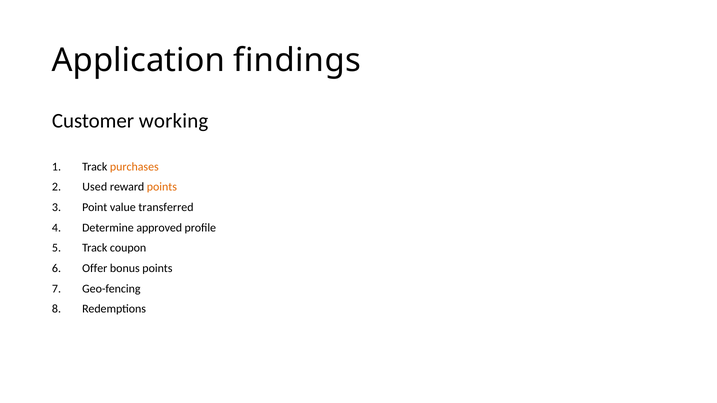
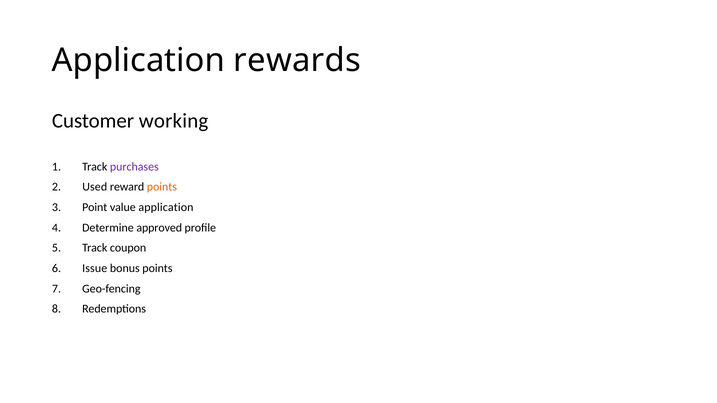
findings: findings -> rewards
purchases colour: orange -> purple
value transferred: transferred -> application
Offer: Offer -> Issue
